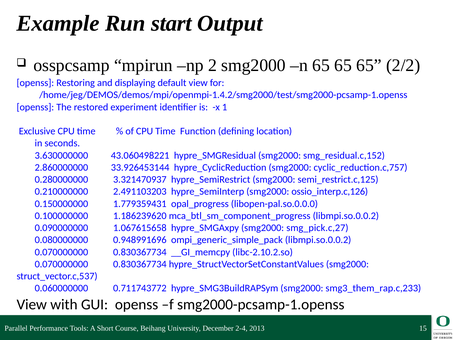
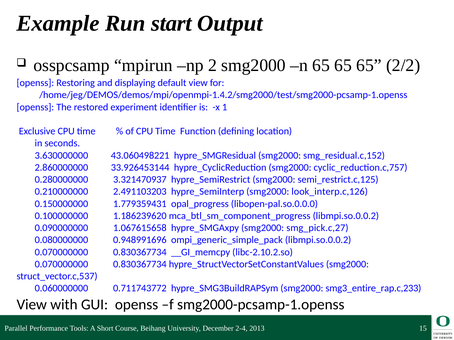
ossio_interp.c,126: ossio_interp.c,126 -> look_interp.c,126
smg3_them_rap.c,233: smg3_them_rap.c,233 -> smg3_entire_rap.c,233
